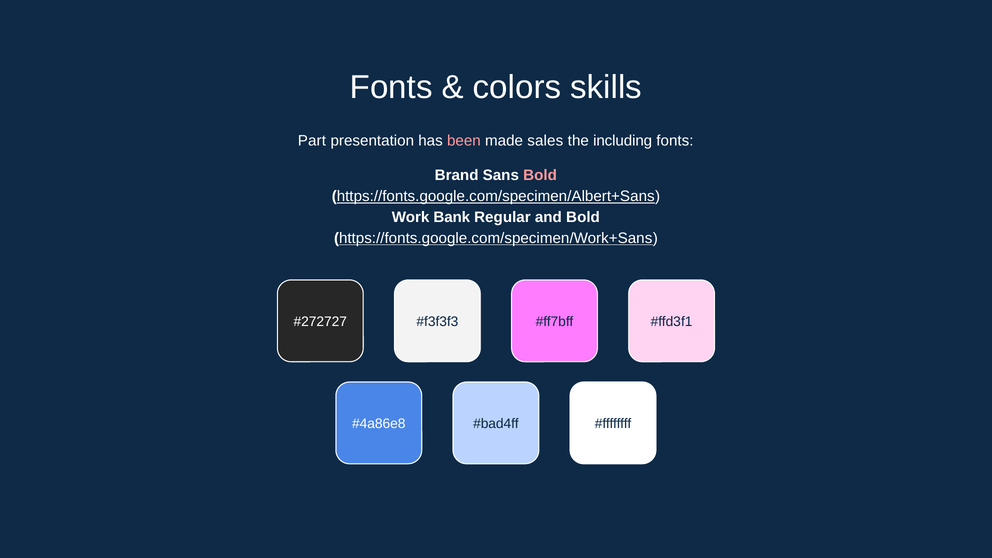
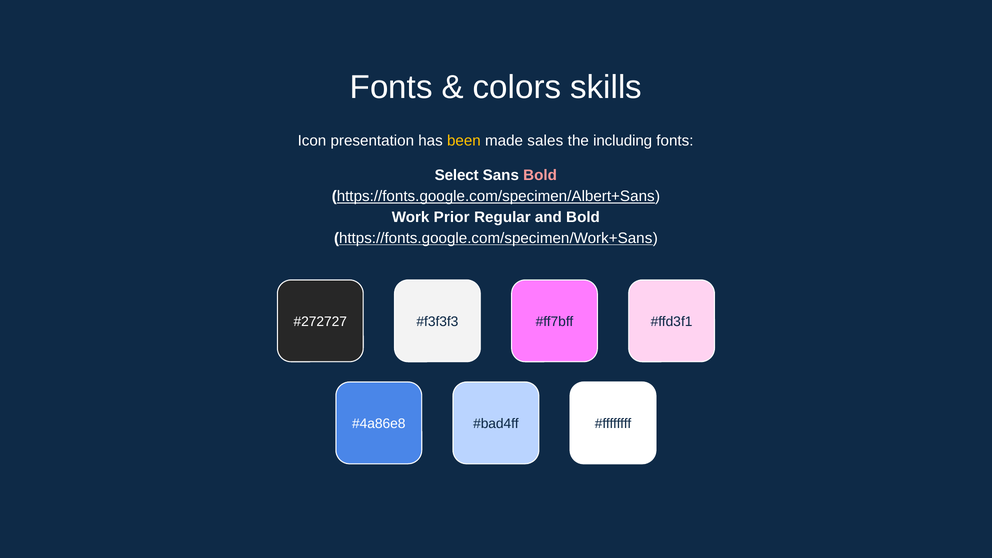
Part: Part -> Icon
been colour: pink -> yellow
Brand: Brand -> Select
Bank: Bank -> Prior
